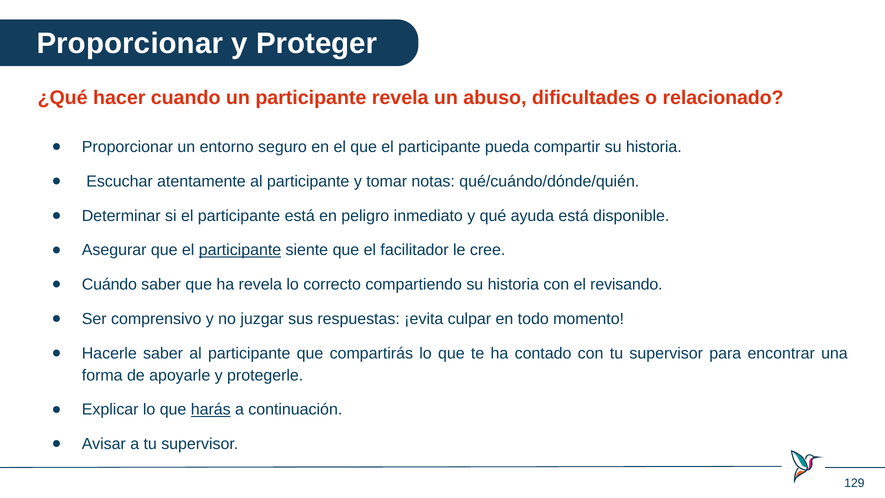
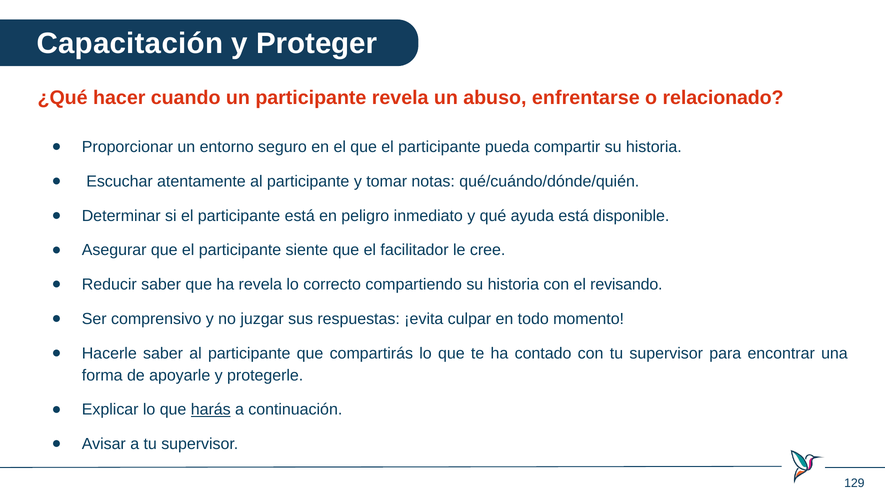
Proporcionar at (130, 43): Proporcionar -> Capacitación
dificultades: dificultades -> enfrentarse
participante at (240, 250) underline: present -> none
Cuándo: Cuándo -> Reducir
